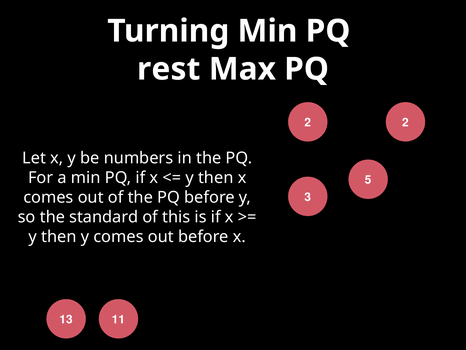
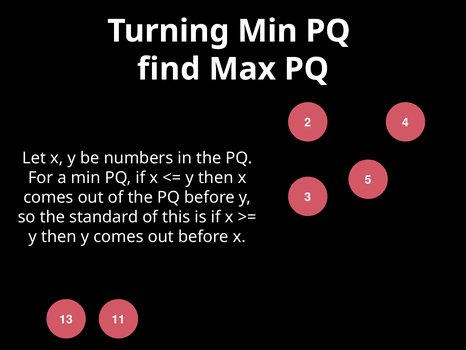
rest: rest -> find
2 2: 2 -> 4
